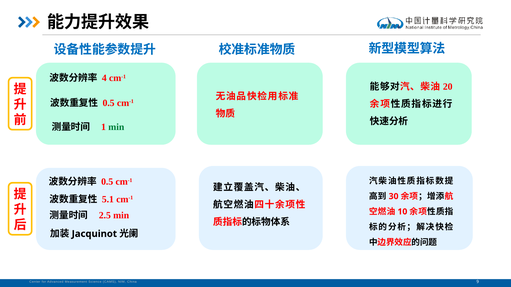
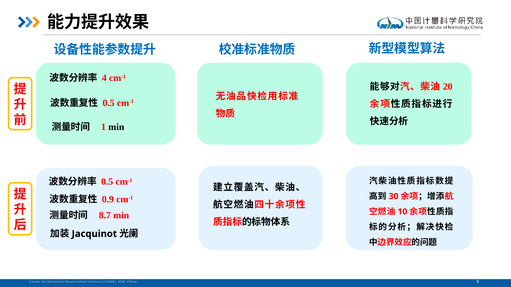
min at (116, 127) colour: green -> black
5.1: 5.1 -> 0.9
2.5: 2.5 -> 8.7
